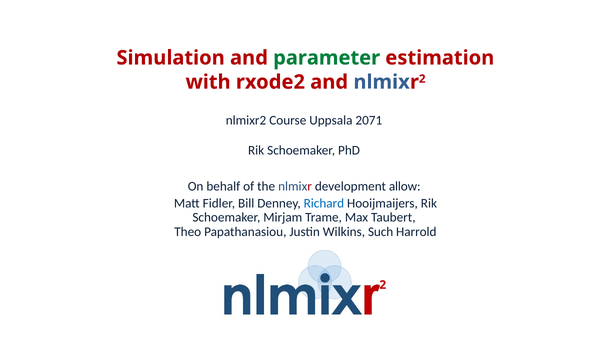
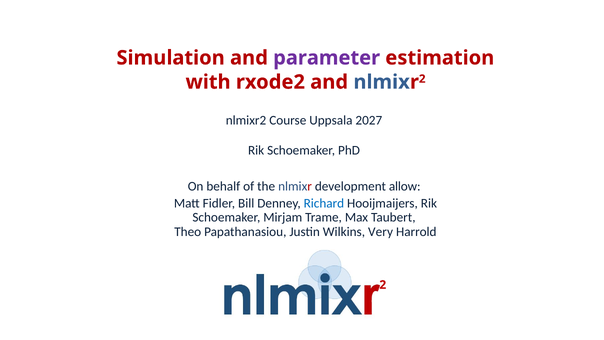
parameter colour: green -> purple
2071: 2071 -> 2027
Such: Such -> Very
